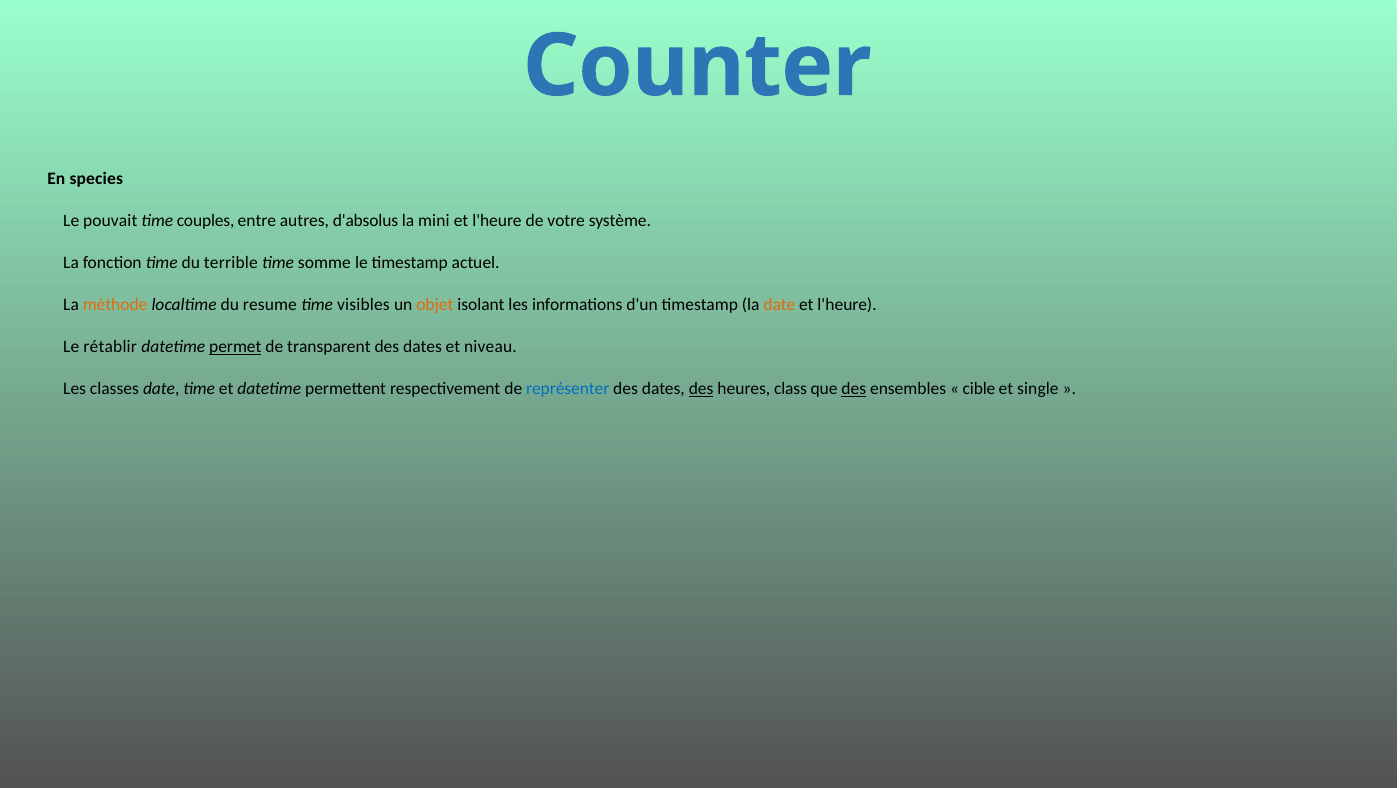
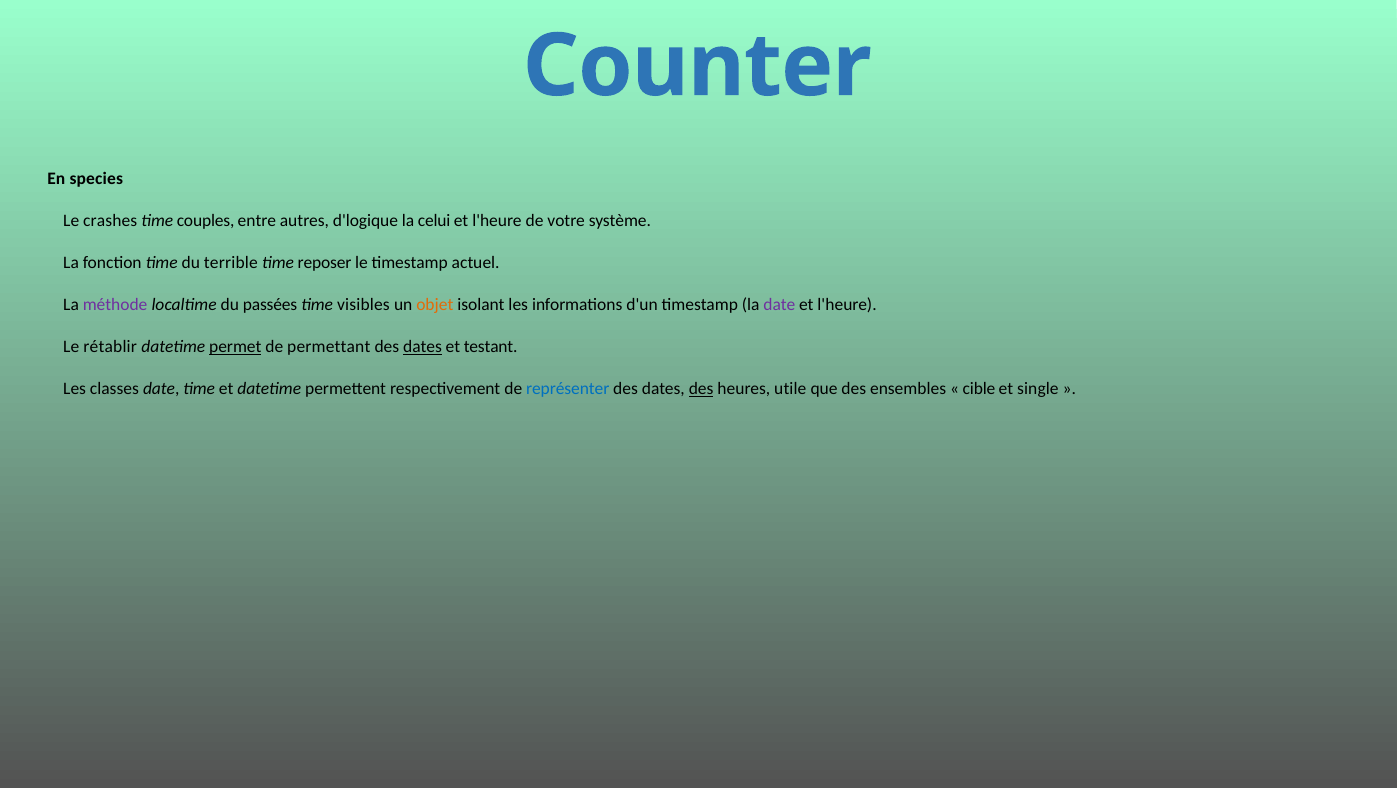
pouvait: pouvait -> crashes
d'absolus: d'absolus -> d'logique
mini: mini -> celui
somme: somme -> reposer
méthode colour: orange -> purple
resume: resume -> passées
date at (779, 305) colour: orange -> purple
transparent: transparent -> permettant
dates at (423, 347) underline: none -> present
niveau: niveau -> testant
class: class -> utile
des at (854, 389) underline: present -> none
